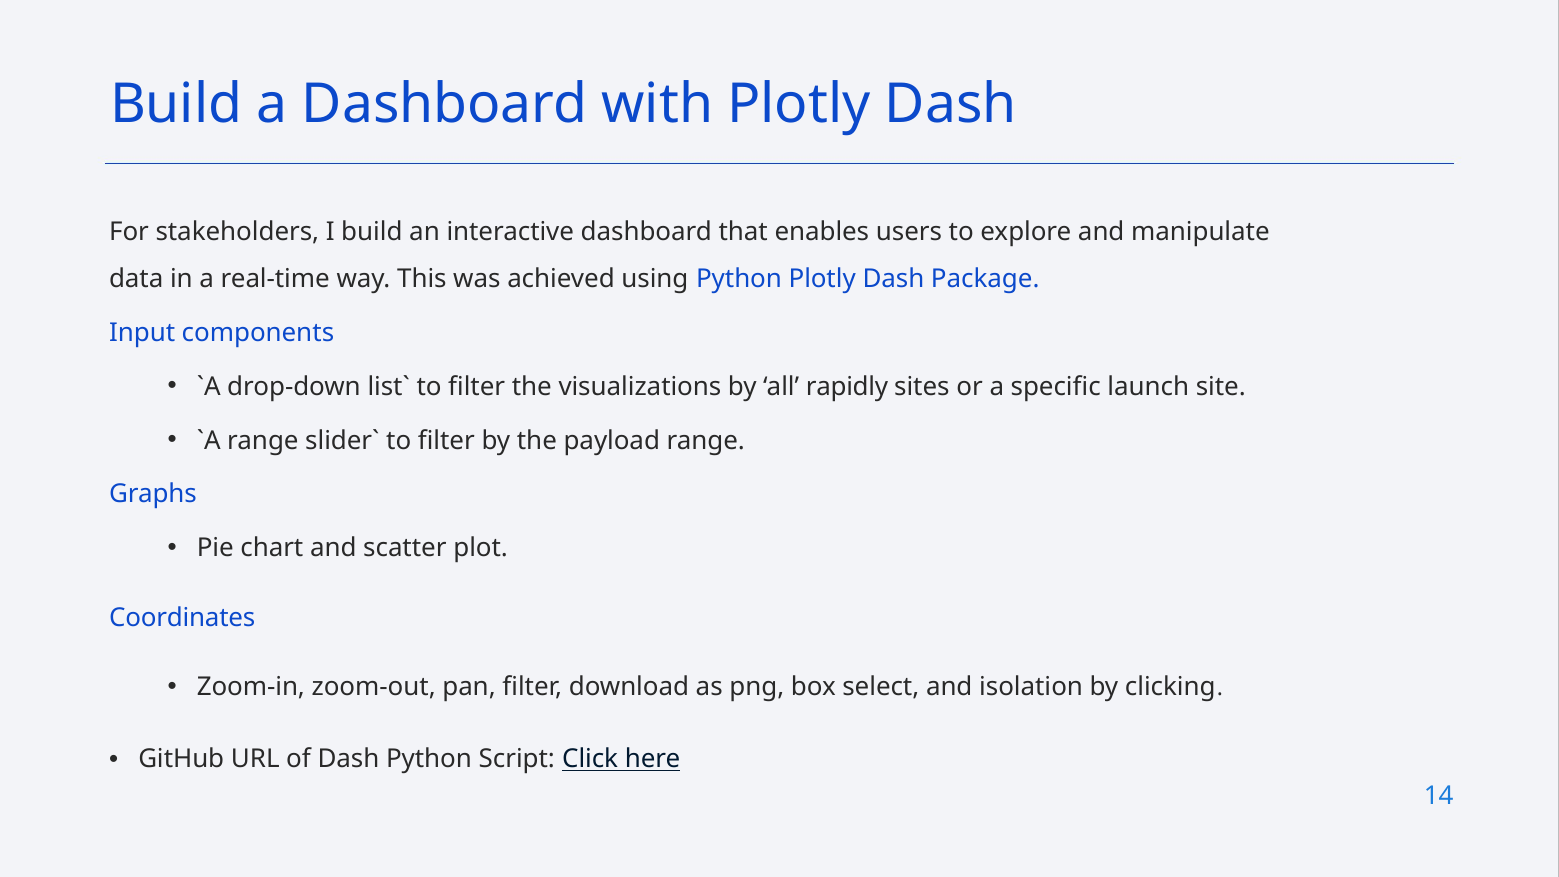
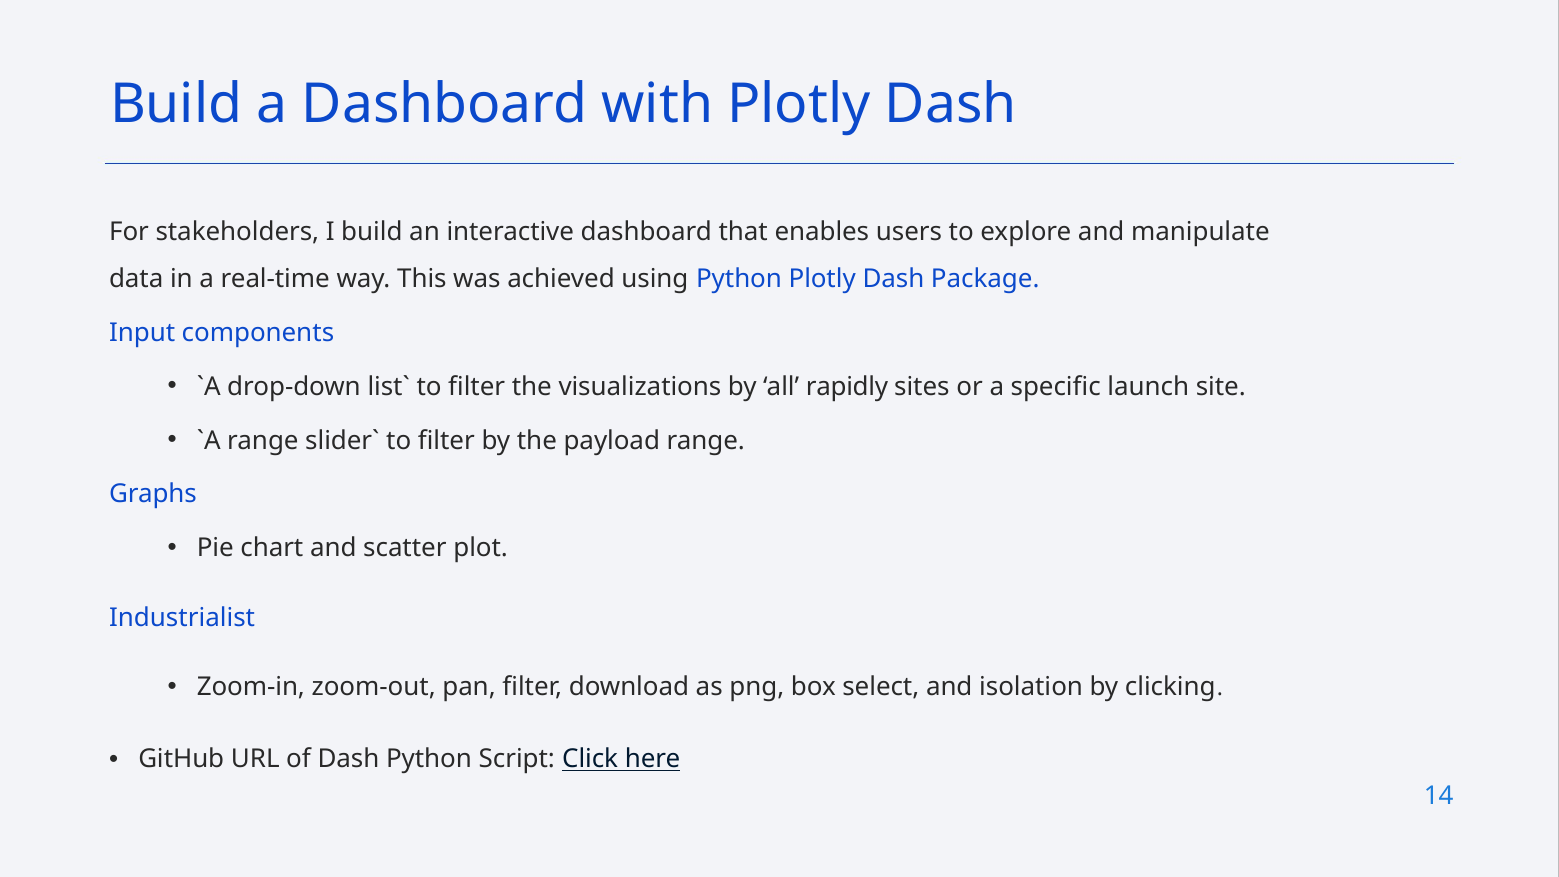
Coordinates: Coordinates -> Industrialist
